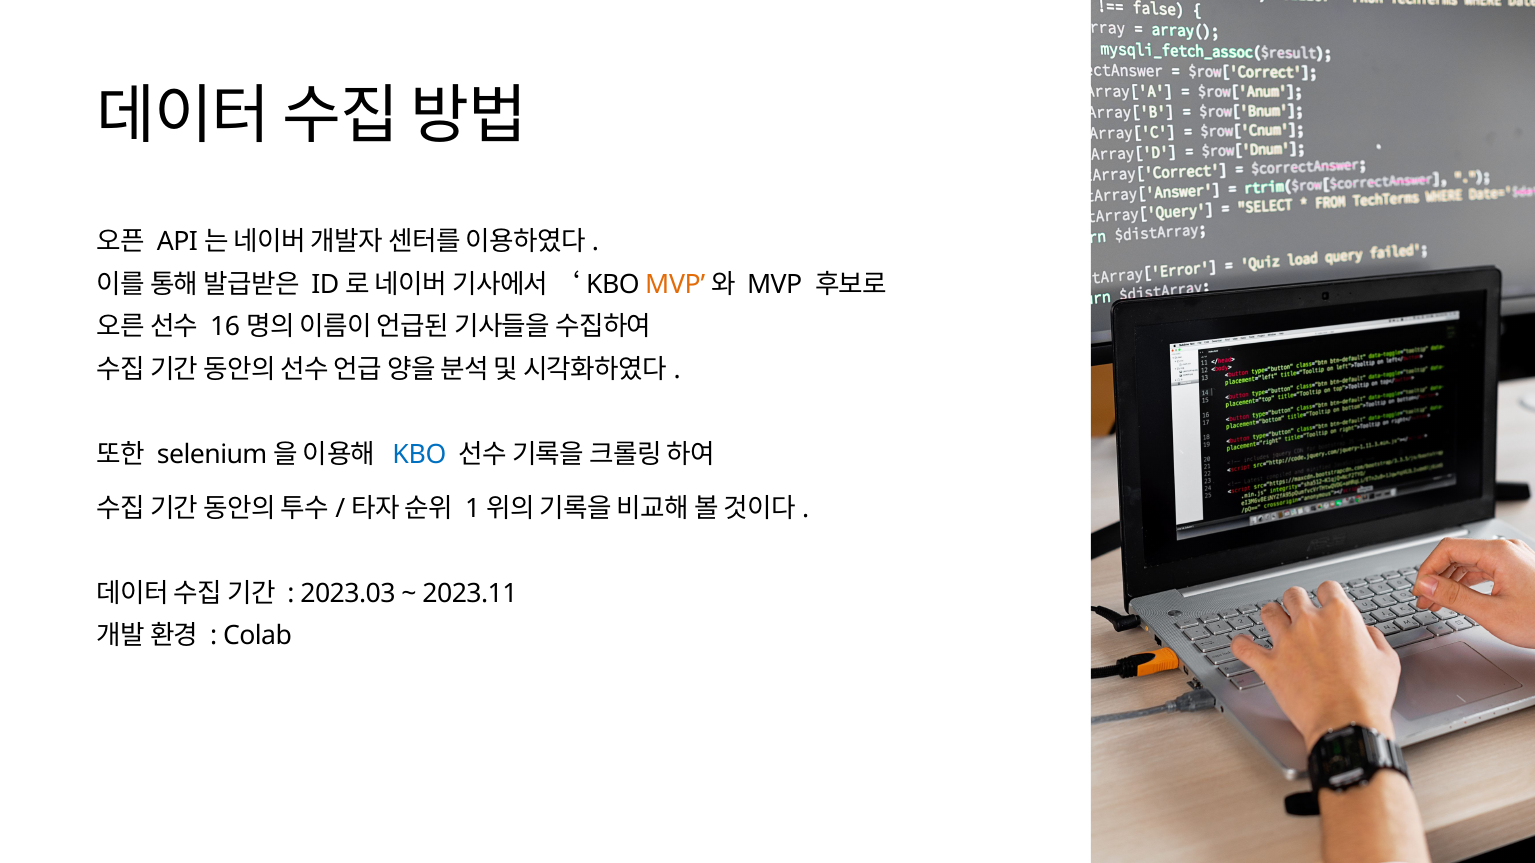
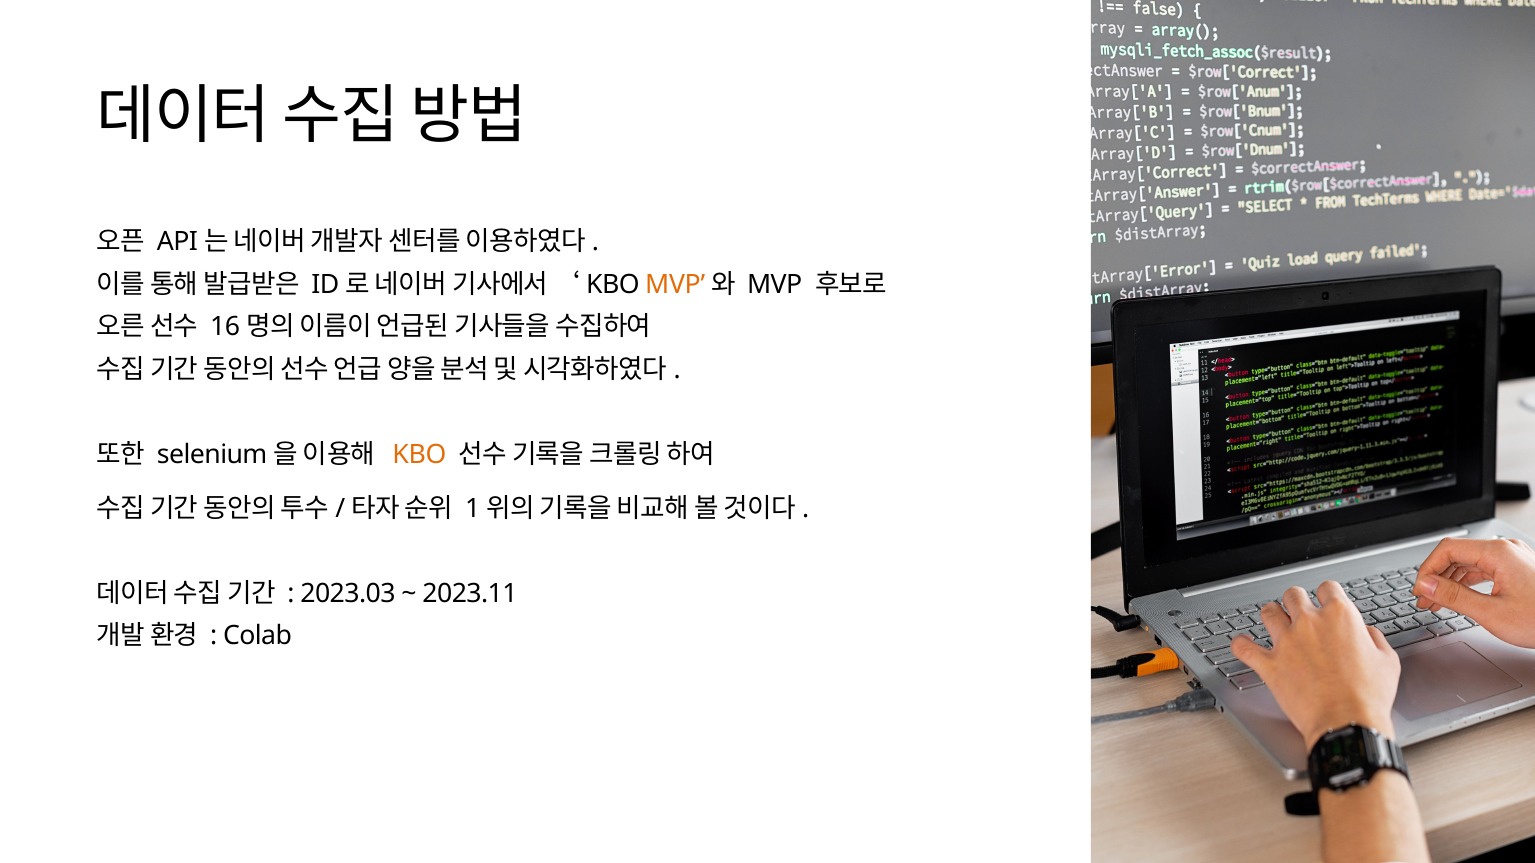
KBO at (419, 455) colour: blue -> orange
